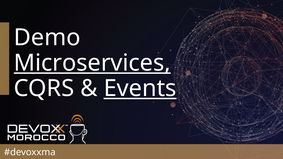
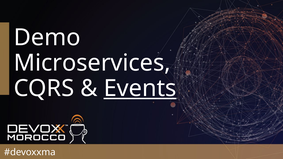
Microservices underline: present -> none
